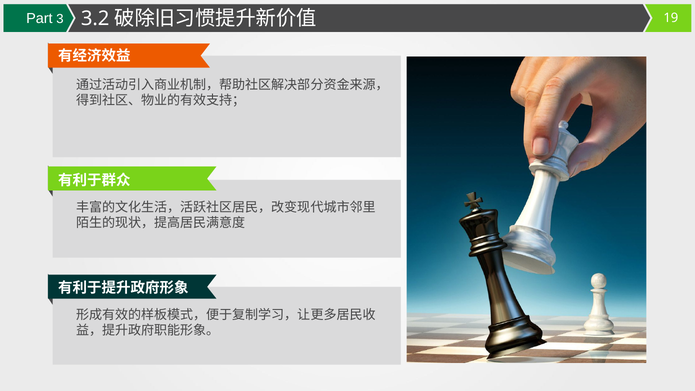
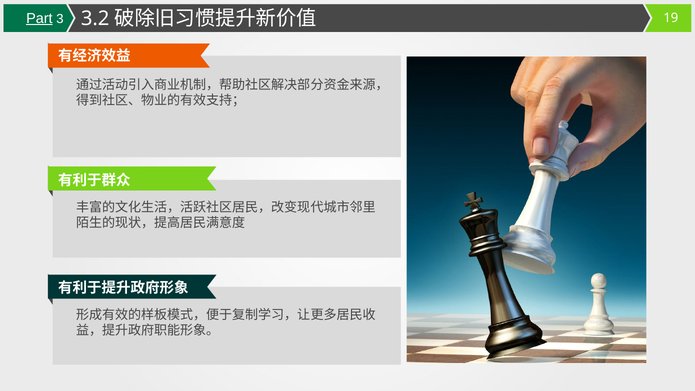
Part underline: none -> present
